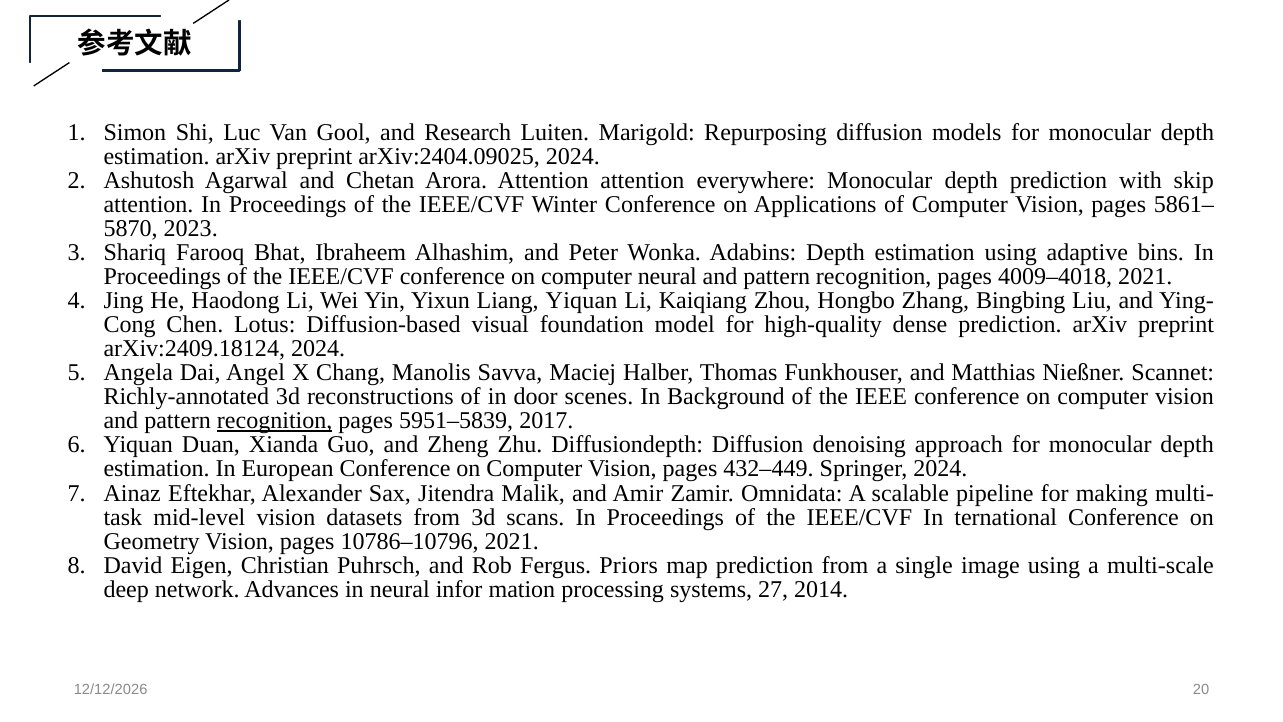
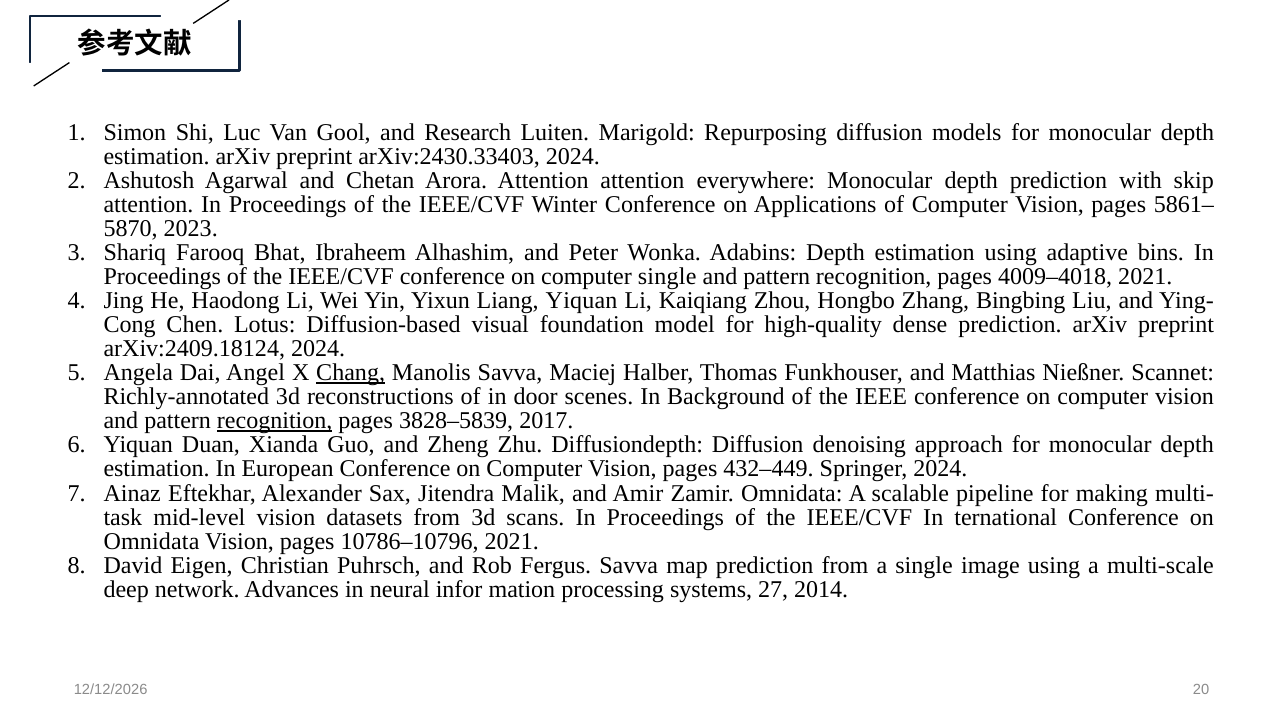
arXiv:2404.09025: arXiv:2404.09025 -> arXiv:2430.33403
computer neural: neural -> single
Chang underline: none -> present
5951–5839: 5951–5839 -> 3828–5839
Geometry at (152, 541): Geometry -> Omnidata
Fergus Priors: Priors -> Savva
